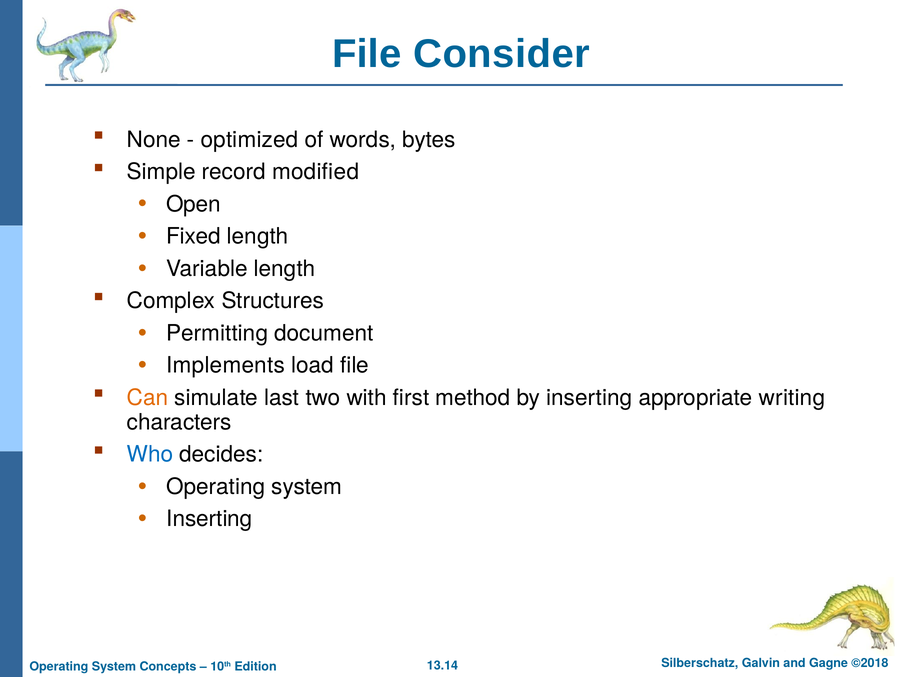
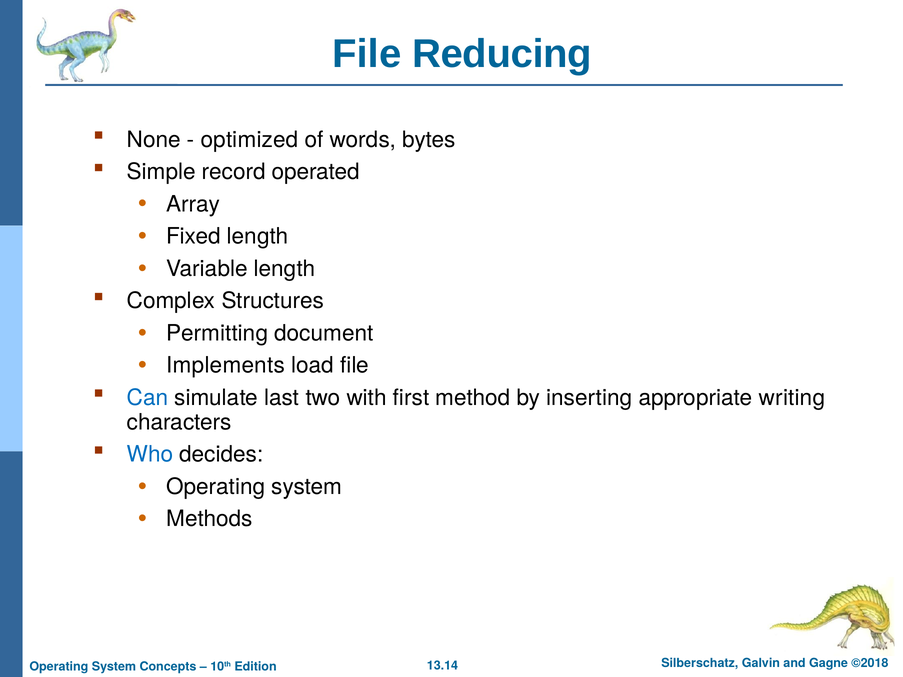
Consider: Consider -> Reducing
modified: modified -> operated
Open: Open -> Array
Can colour: orange -> blue
Inserting at (209, 519): Inserting -> Methods
